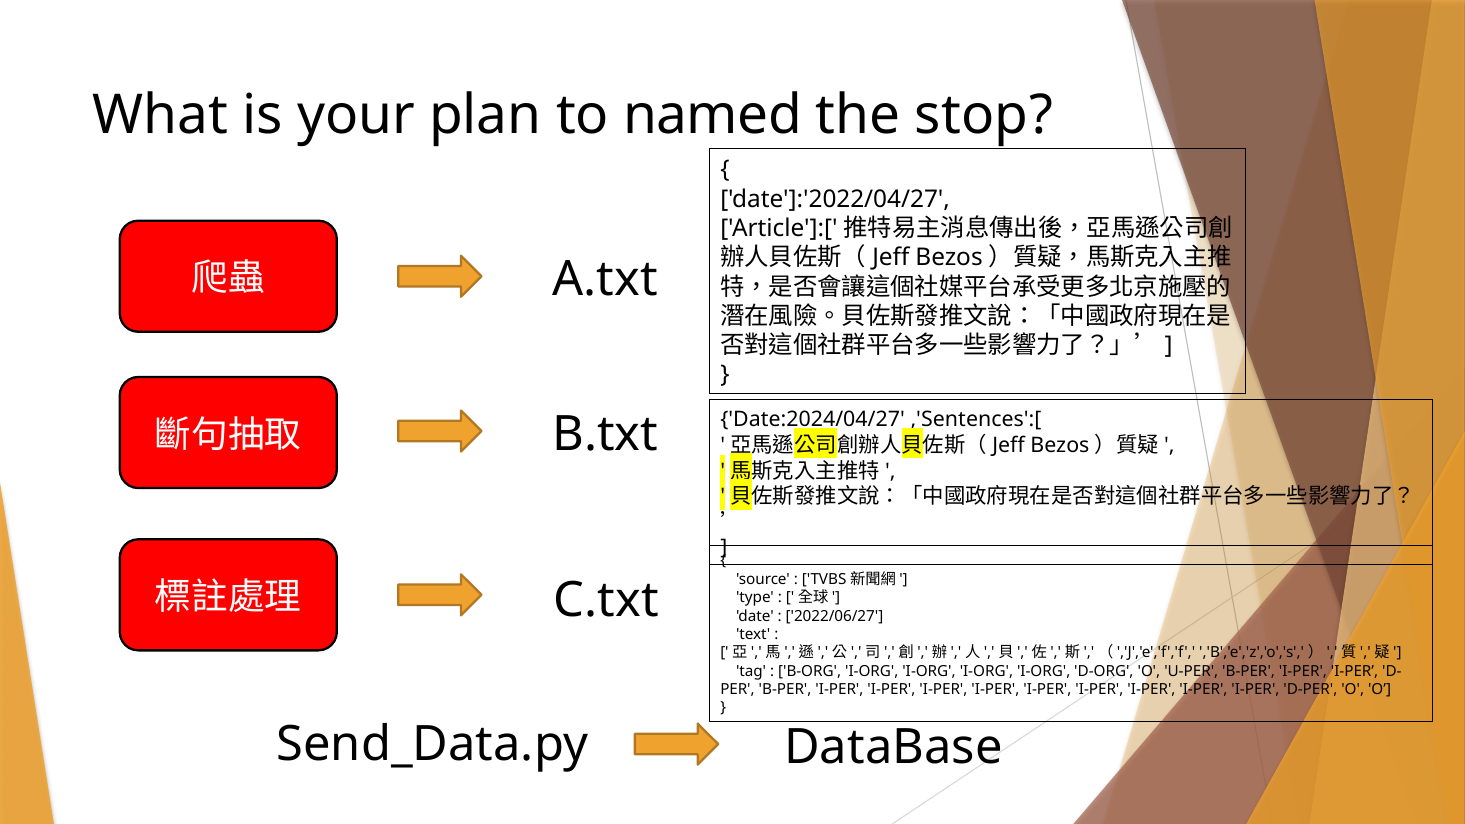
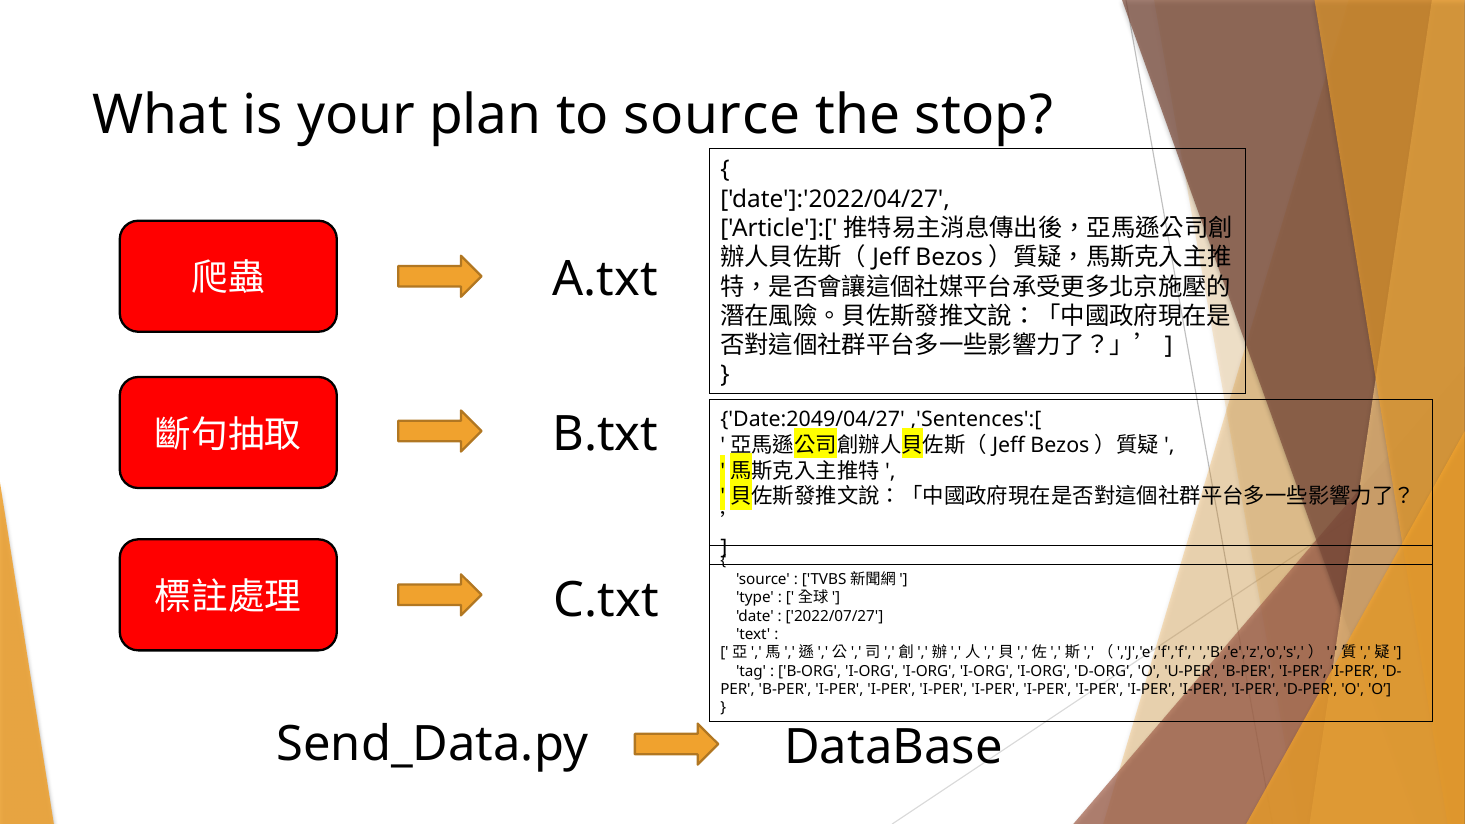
to named: named -> source
Date:2024/04/27: Date:2024/04/27 -> Date:2049/04/27
2022/06/27: 2022/06/27 -> 2022/07/27
